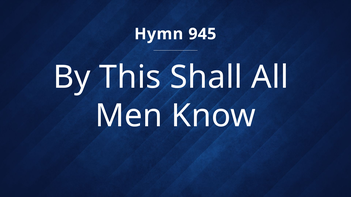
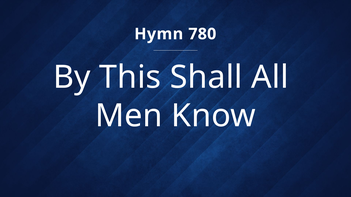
945: 945 -> 780
